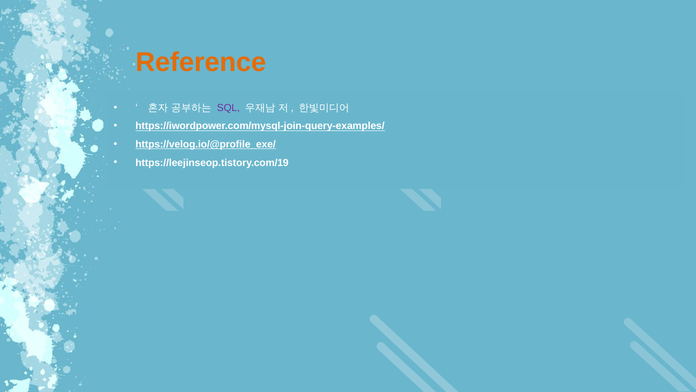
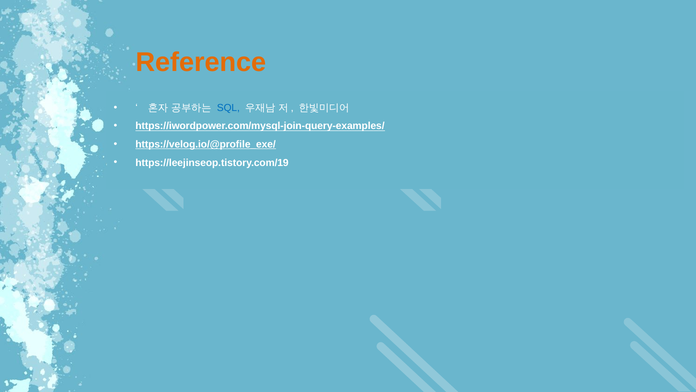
SQL colour: purple -> blue
